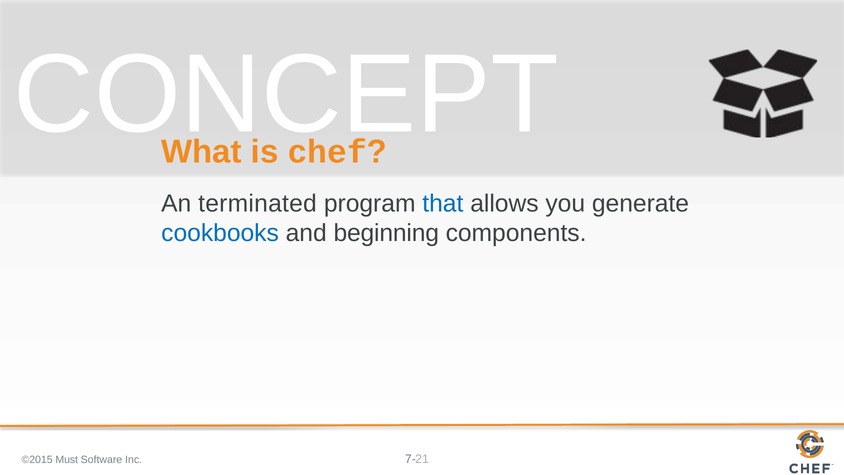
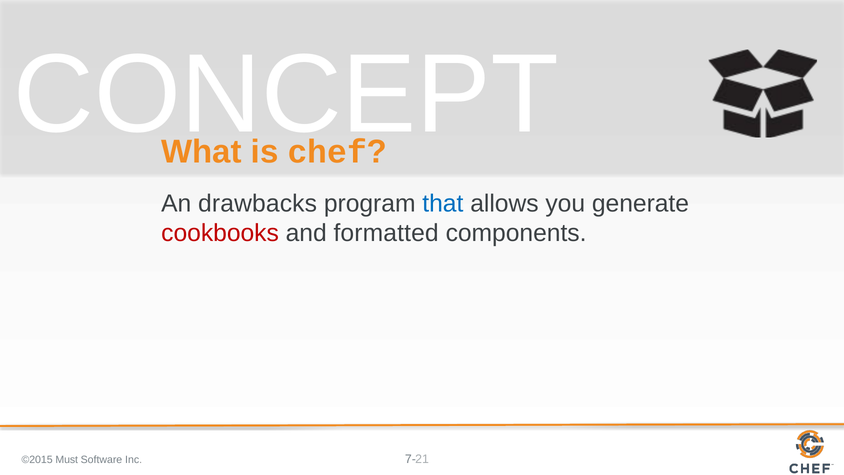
terminated: terminated -> drawbacks
cookbooks colour: blue -> red
beginning: beginning -> formatted
